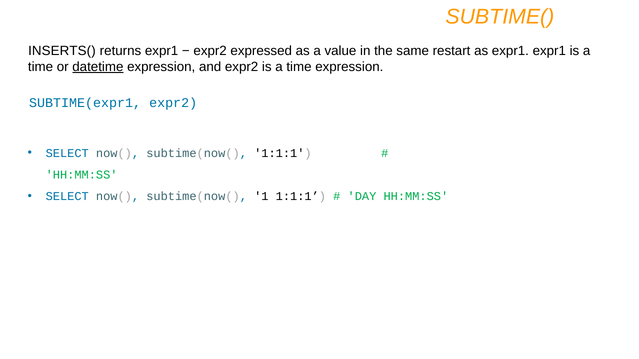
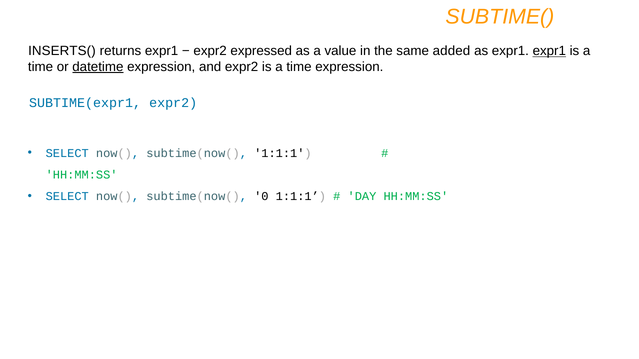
restart: restart -> added
expr1 at (549, 51) underline: none -> present
1: 1 -> 0
